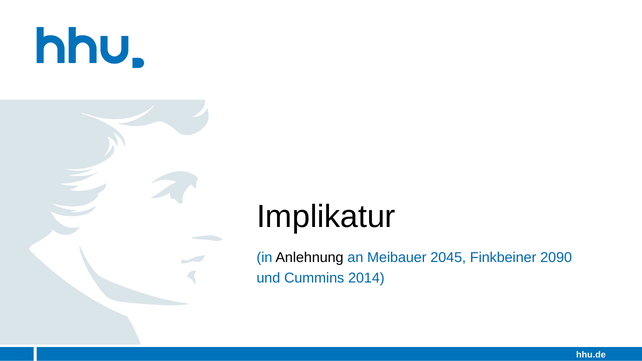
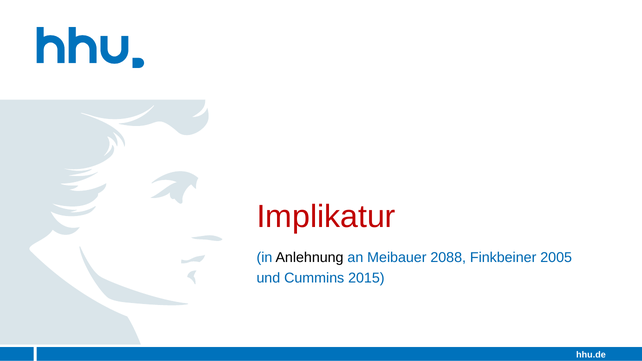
Implikatur colour: black -> red
2045: 2045 -> 2088
2090: 2090 -> 2005
2014: 2014 -> 2015
